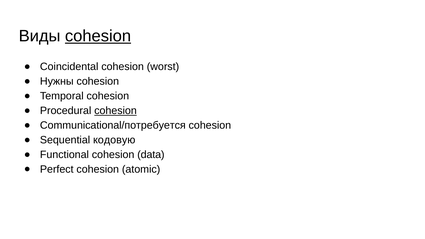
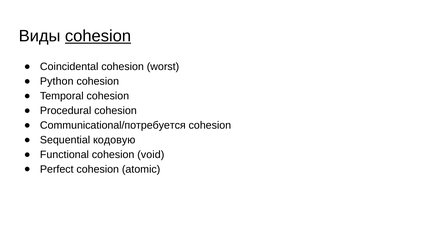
Нужны: Нужны -> Python
cohesion at (116, 111) underline: present -> none
data: data -> void
